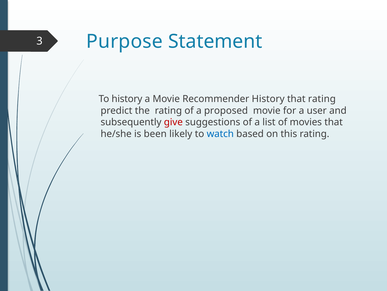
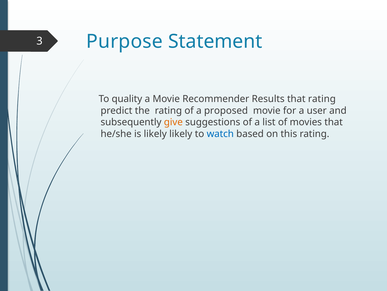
To history: history -> quality
Recommender History: History -> Results
give colour: red -> orange
is been: been -> likely
